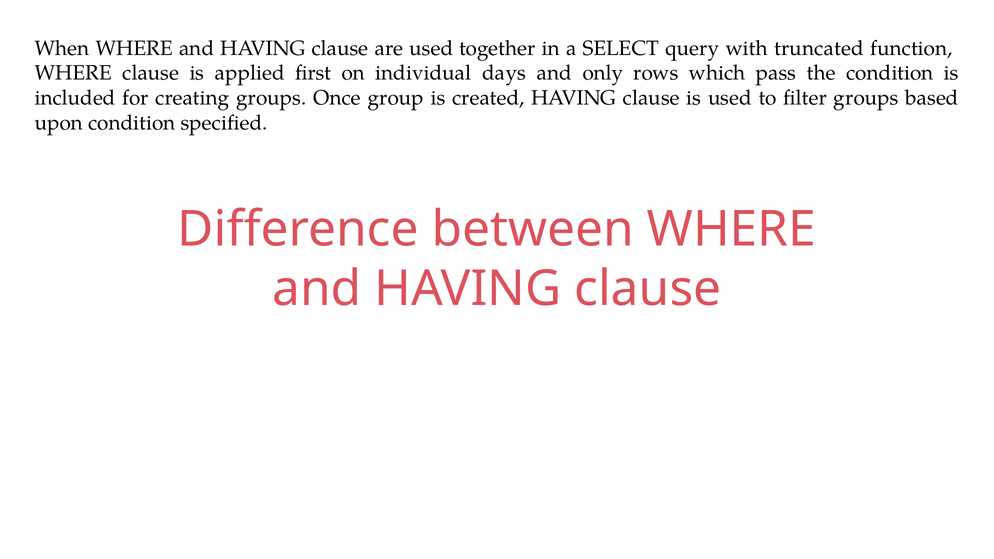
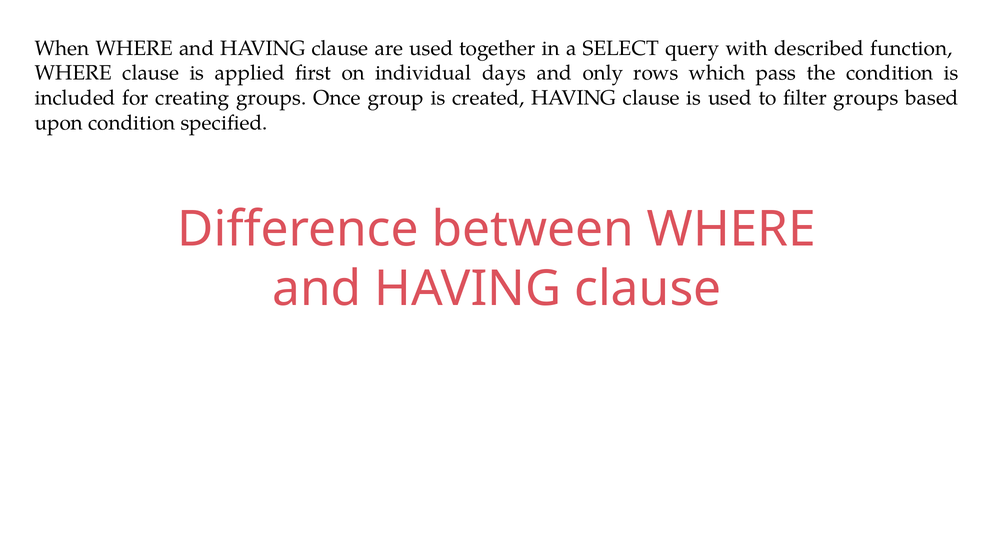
truncated: truncated -> described
